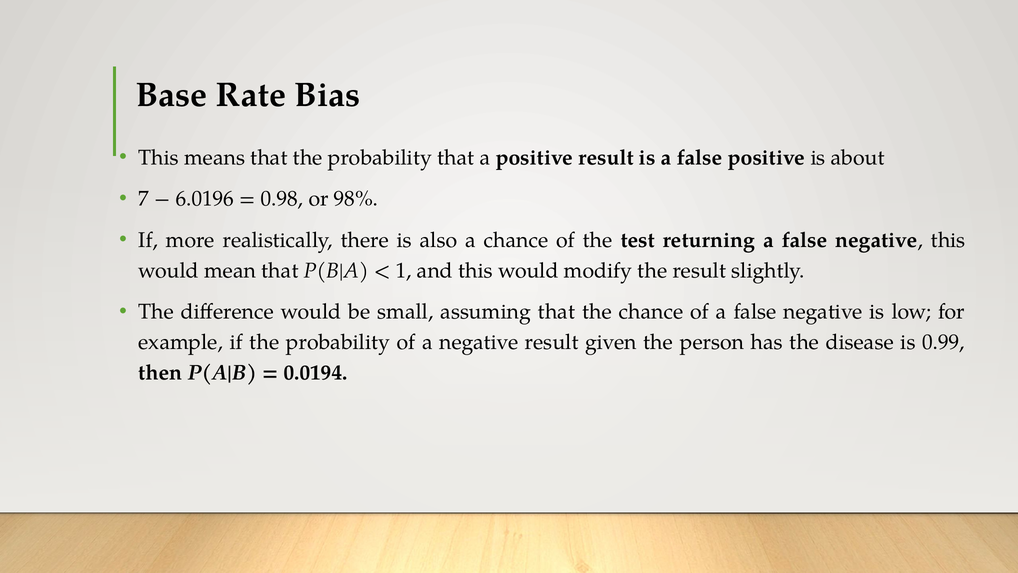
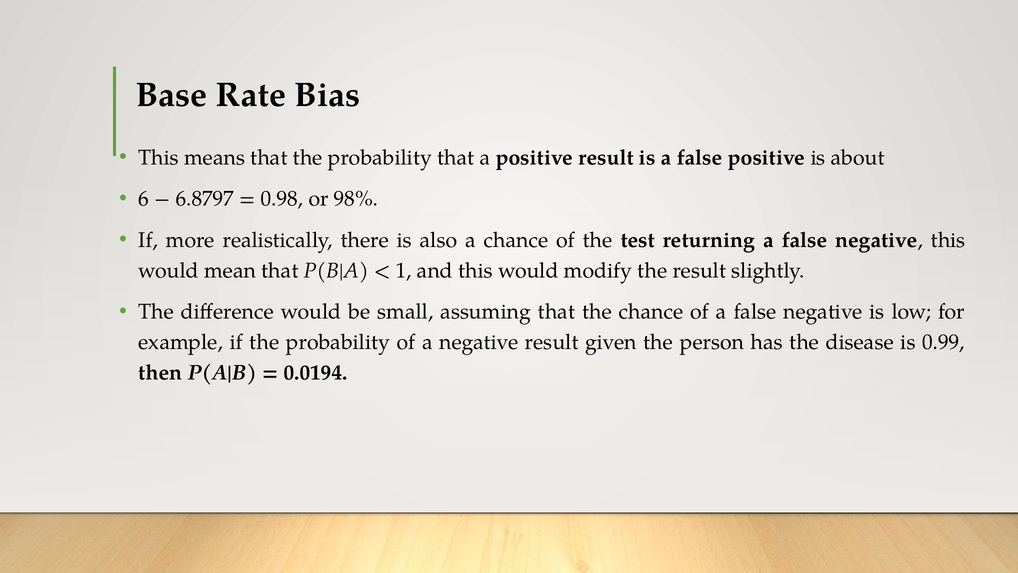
7: 7 -> 6
6.0196: 6.0196 -> 6.8797
